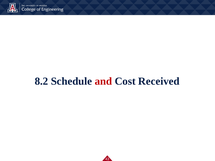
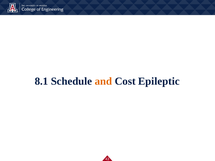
8.2: 8.2 -> 8.1
and colour: red -> orange
Received: Received -> Epileptic
